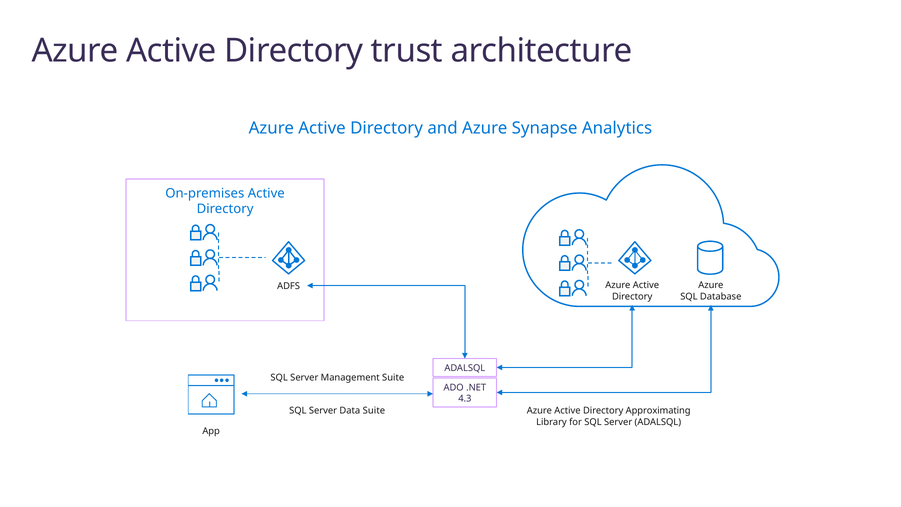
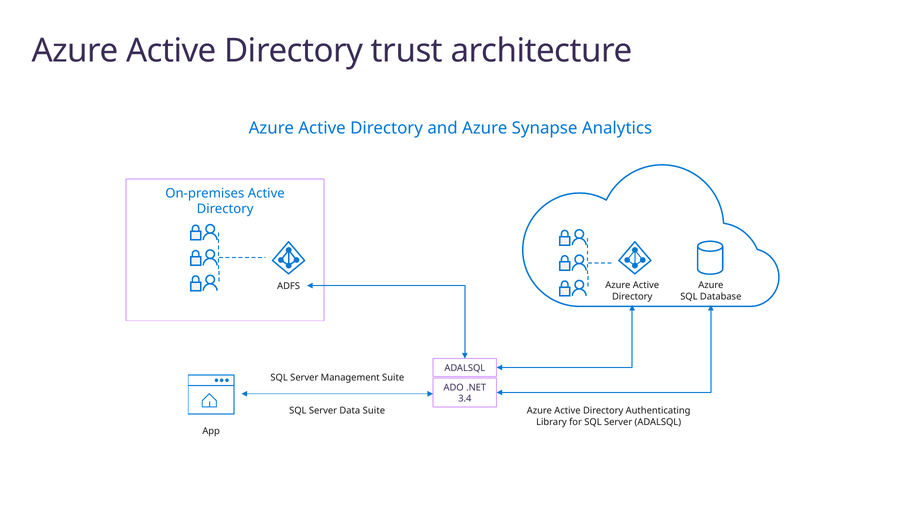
4.3: 4.3 -> 3.4
Approximating: Approximating -> Authenticating
